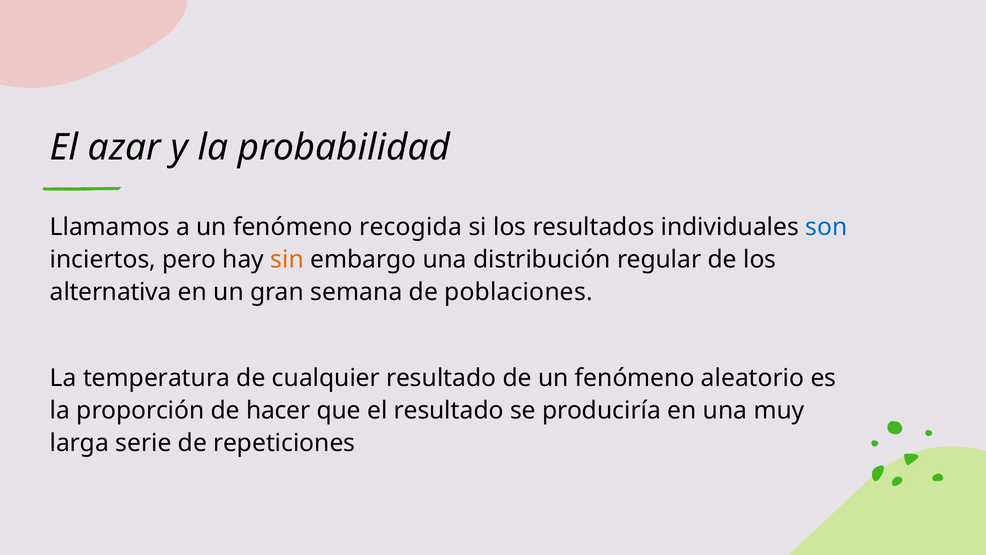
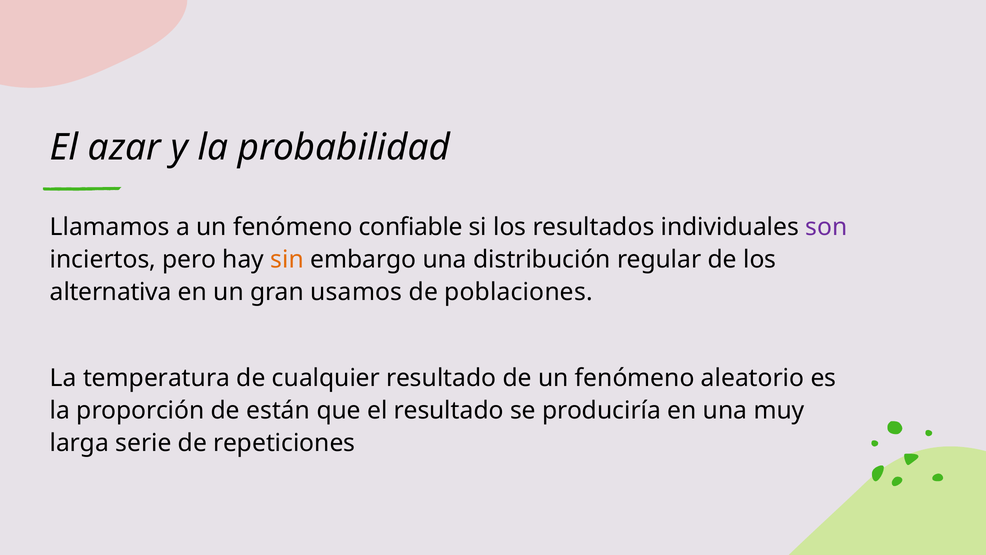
recogida: recogida -> confiable
son colour: blue -> purple
semana: semana -> usamos
hacer: hacer -> están
